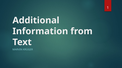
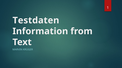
Additional: Additional -> Testdaten
